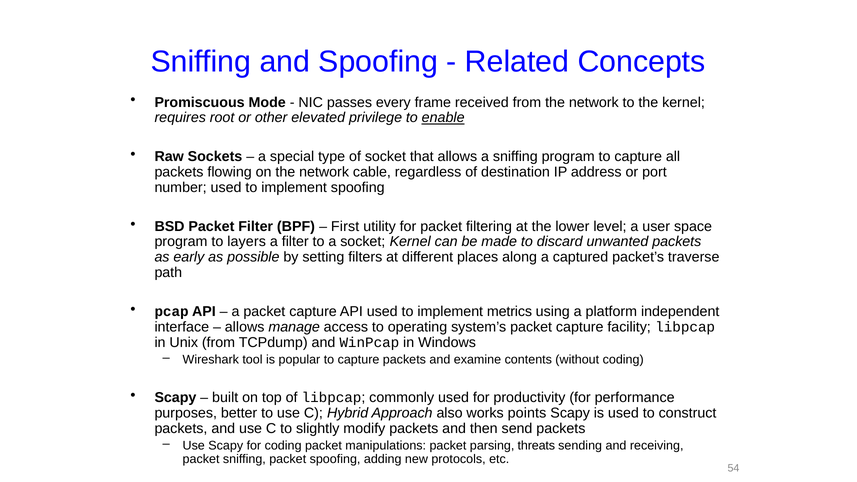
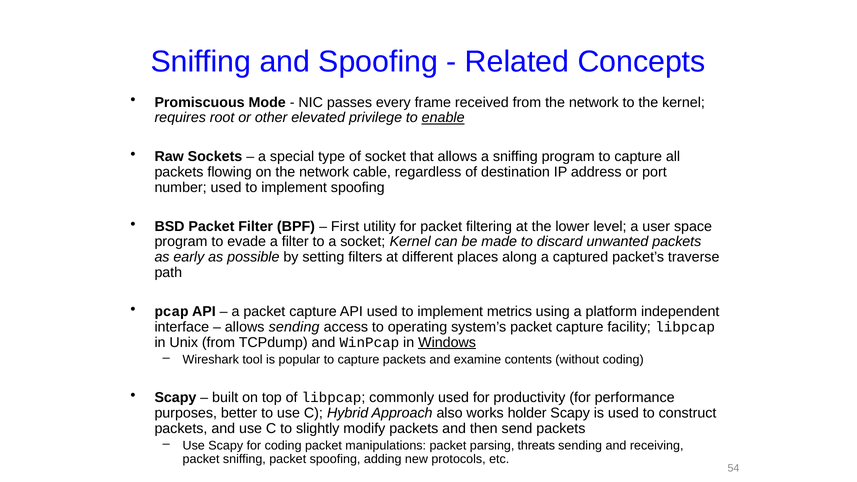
layers: layers -> evade
allows manage: manage -> sending
Windows underline: none -> present
points: points -> holder
